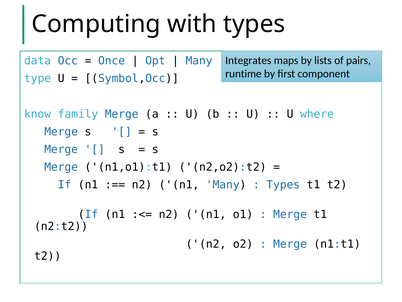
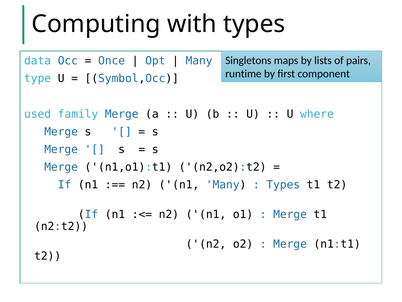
Integrates: Integrates -> Singletons
know: know -> used
